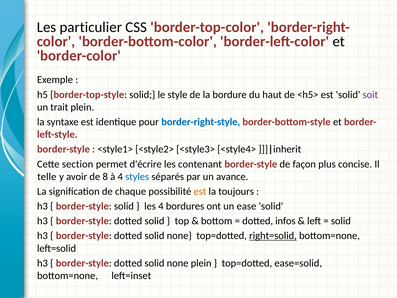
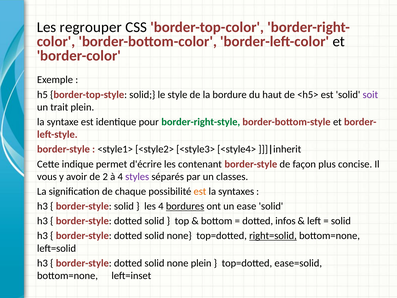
particulier: particulier -> regrouper
border-right-style colour: blue -> green
section: section -> indique
telle: telle -> vous
8: 8 -> 2
styles colour: blue -> purple
avance: avance -> classes
toujours: toujours -> syntaxes
bordures underline: none -> present
